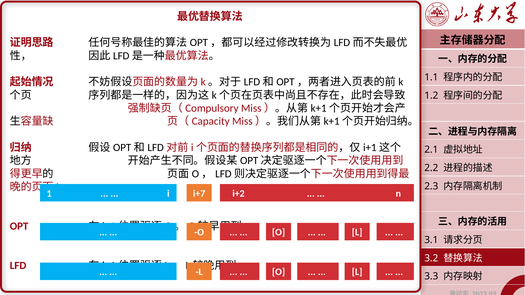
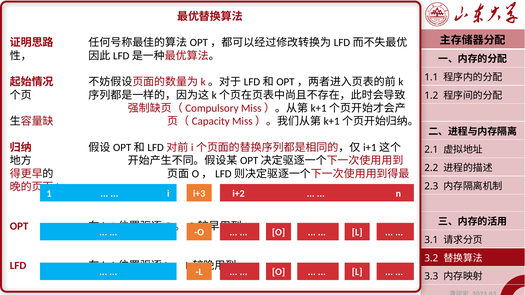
i+7: i+7 -> i+3
